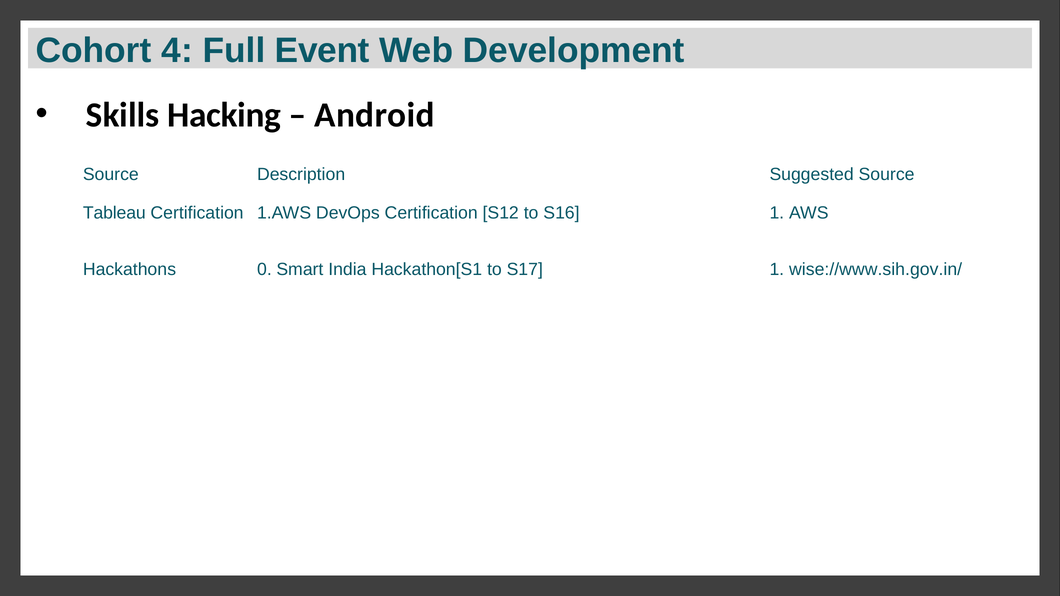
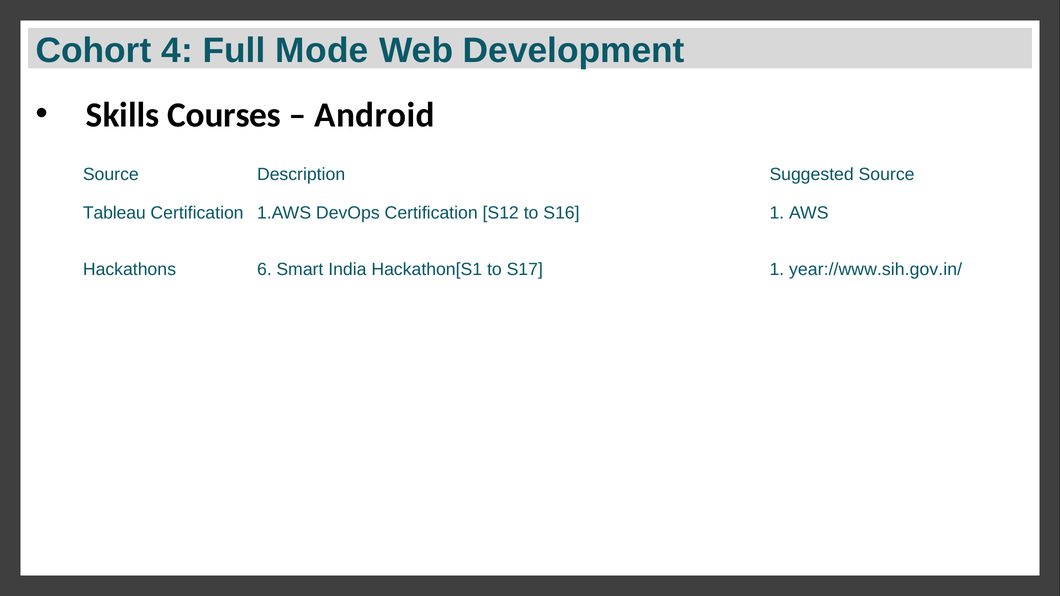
Event: Event -> Mode
Hacking: Hacking -> Courses
0: 0 -> 6
wise://www.sih.gov.in/: wise://www.sih.gov.in/ -> year://www.sih.gov.in/
